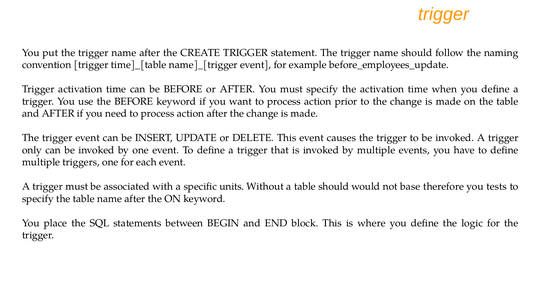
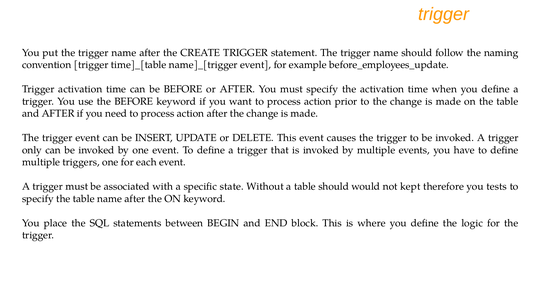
units: units -> state
base: base -> kept
